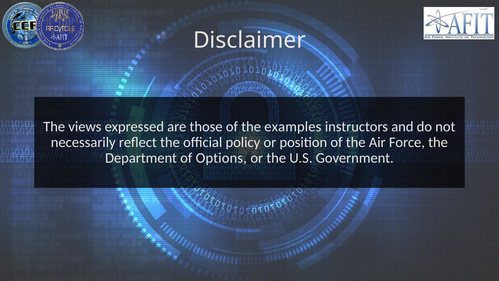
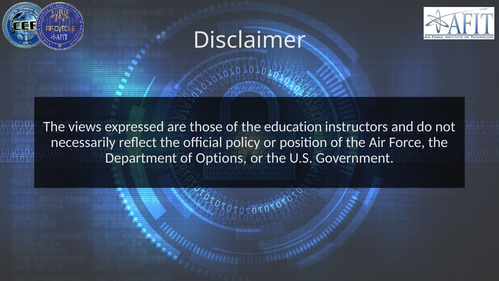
examples: examples -> education
